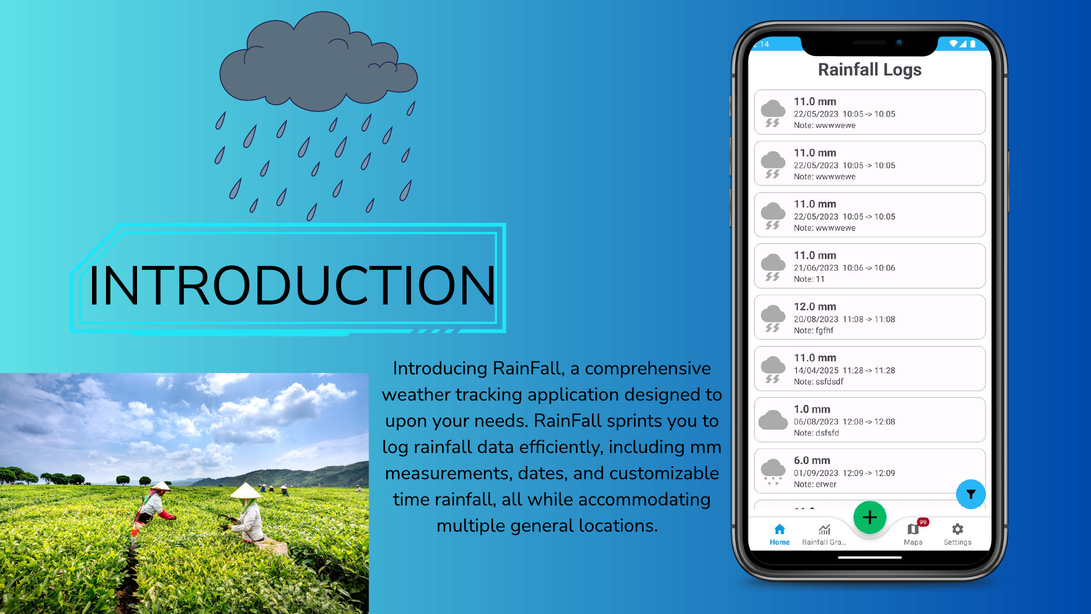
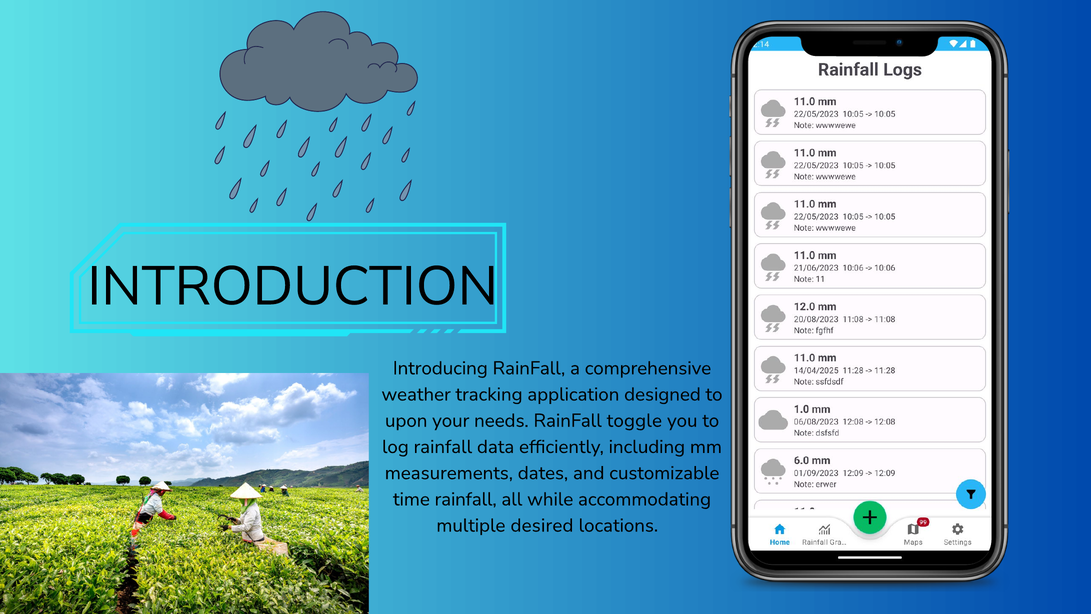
sprints: sprints -> toggle
general: general -> desired
